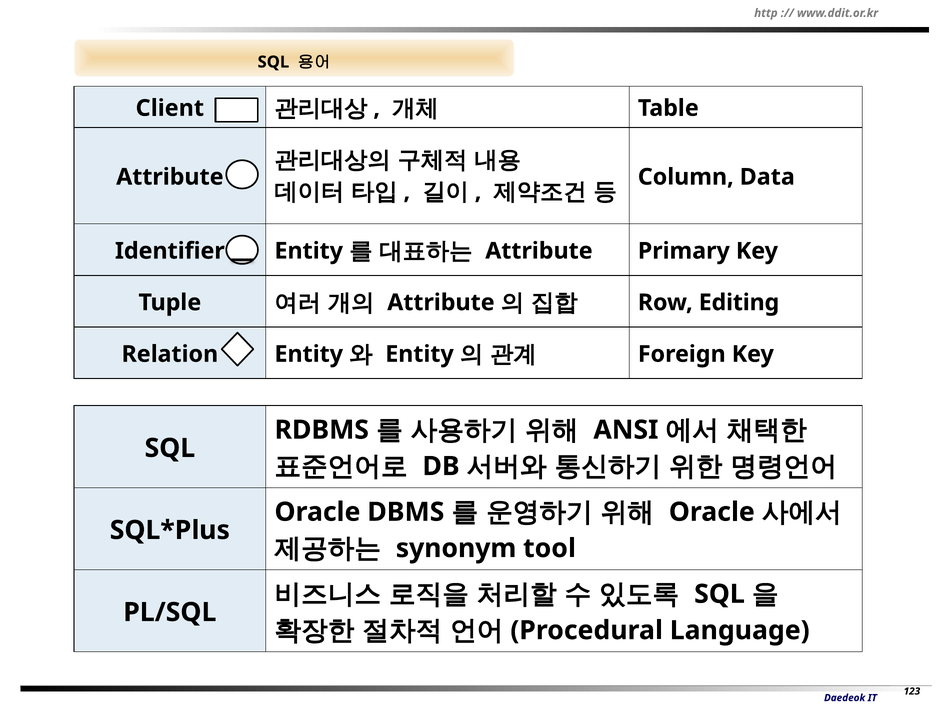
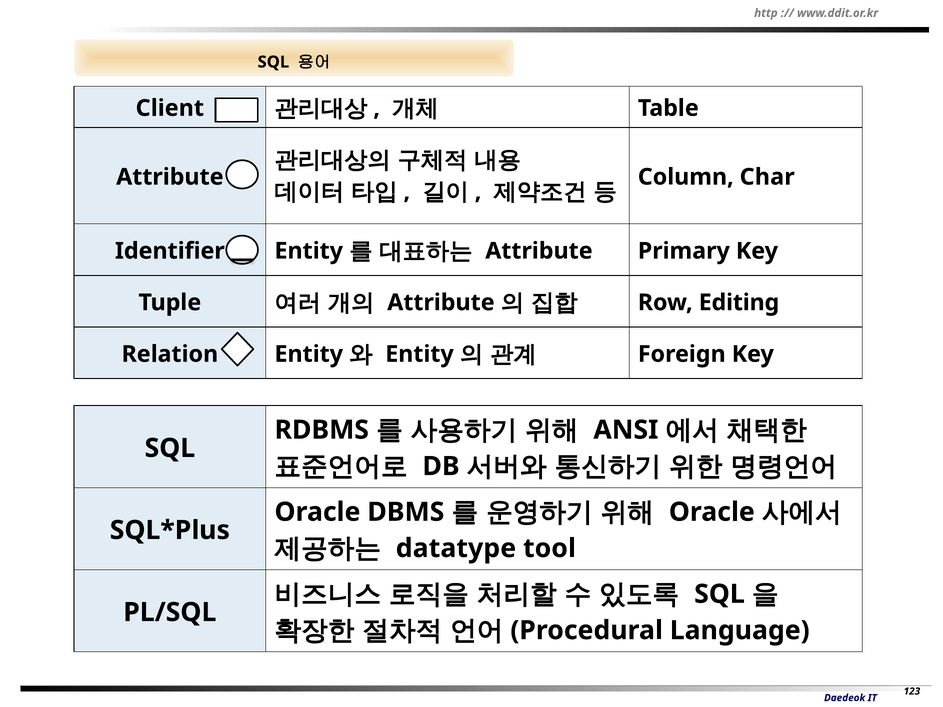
Data: Data -> Char
synonym: synonym -> datatype
